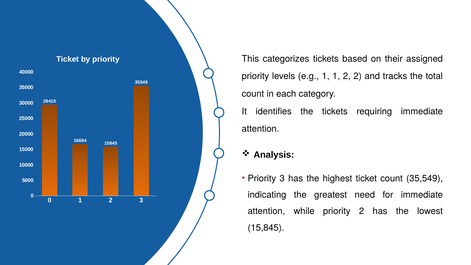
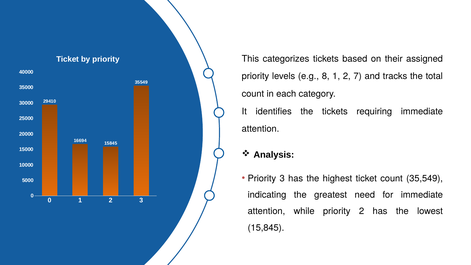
e.g 1: 1 -> 8
2 2: 2 -> 7
